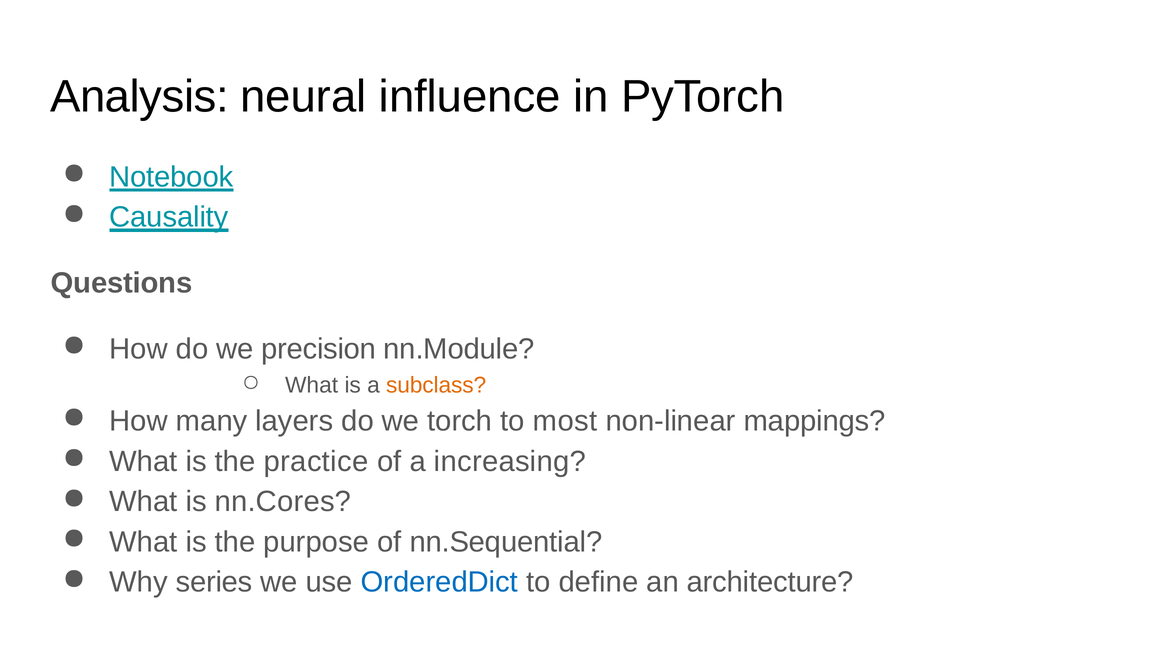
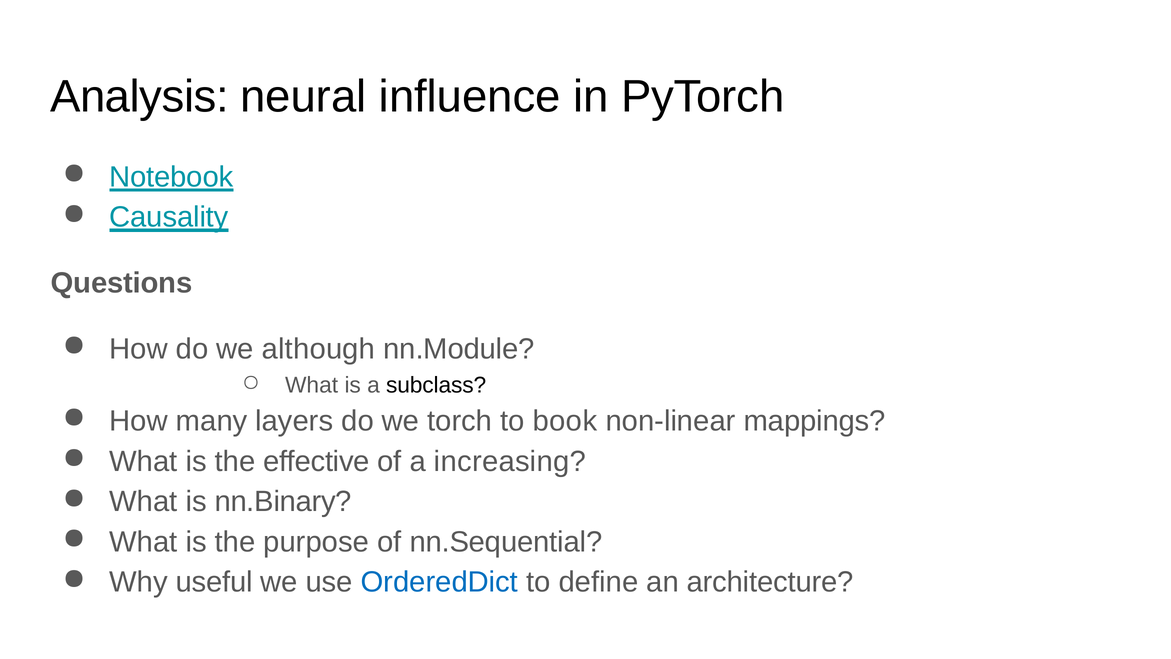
precision: precision -> although
subclass colour: orange -> black
most: most -> book
practice: practice -> effective
nn.Cores: nn.Cores -> nn.Binary
series: series -> useful
